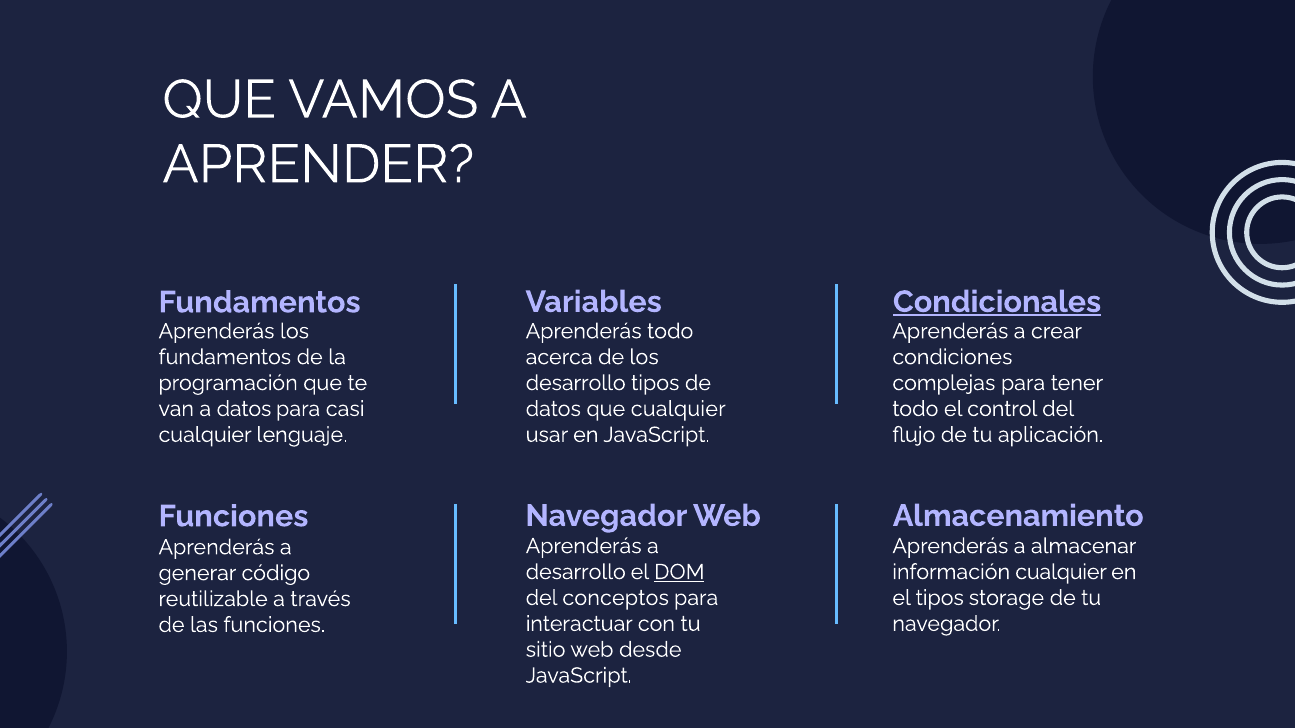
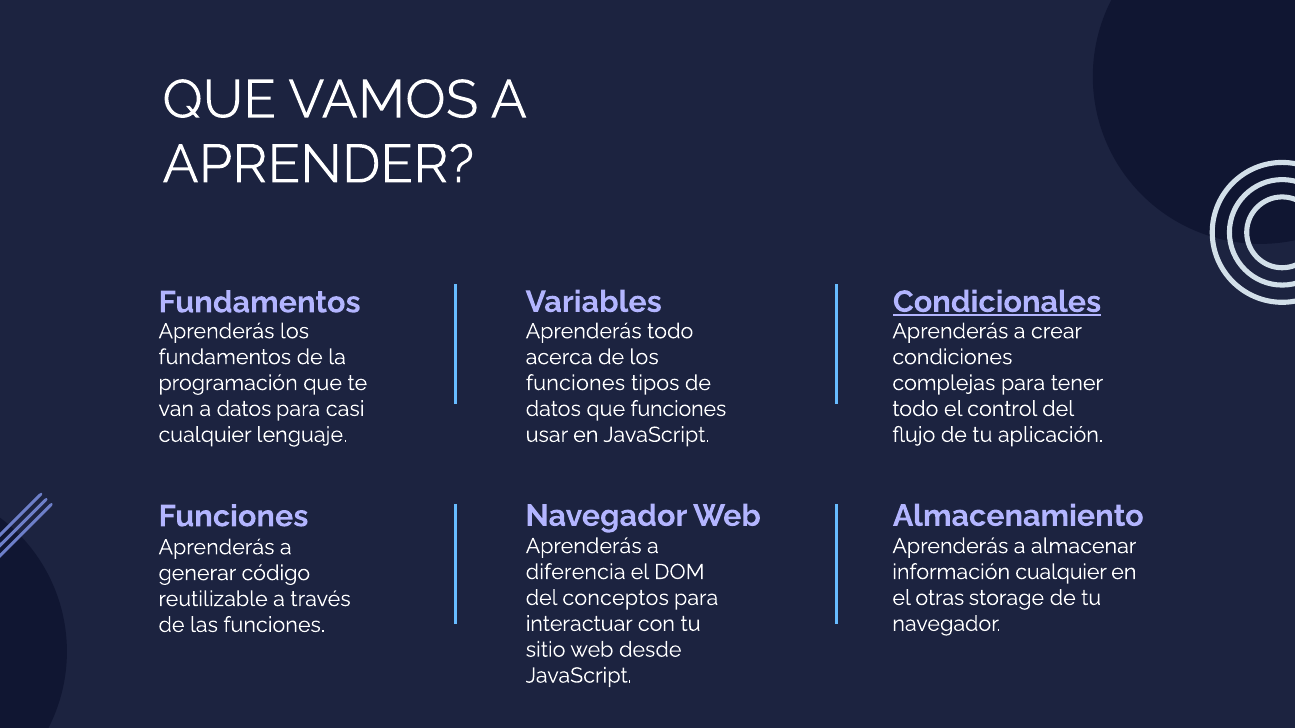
desarrollo at (576, 383): desarrollo -> funciones
que cualquier: cualquier -> funciones
desarrollo at (576, 572): desarrollo -> diferencia
DOM underline: present -> none
el tipos: tipos -> otras
